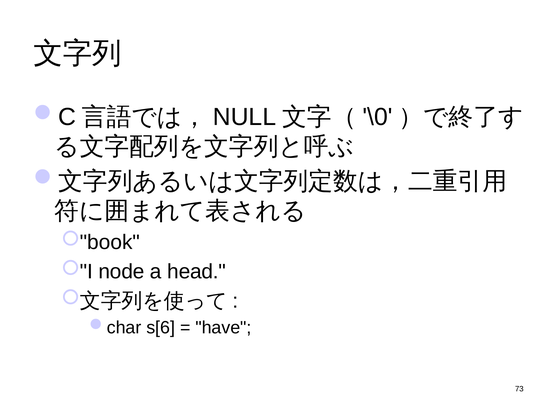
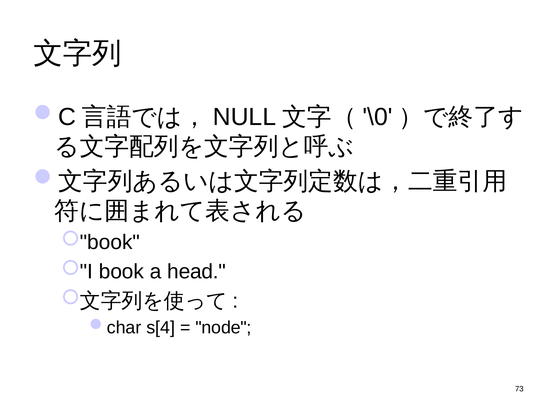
node: node -> book
s[6: s[6 -> s[4
have: have -> node
